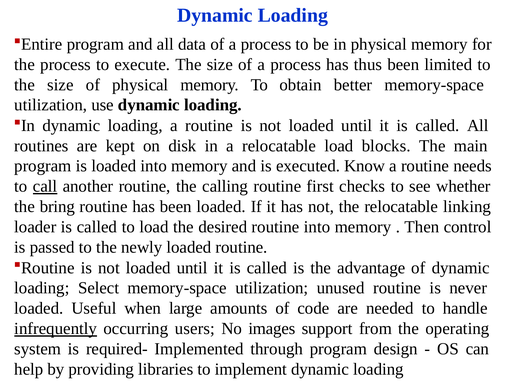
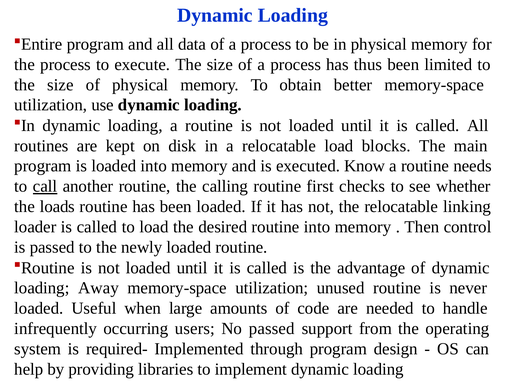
bring: bring -> loads
Select: Select -> Away
infrequently underline: present -> none
No images: images -> passed
